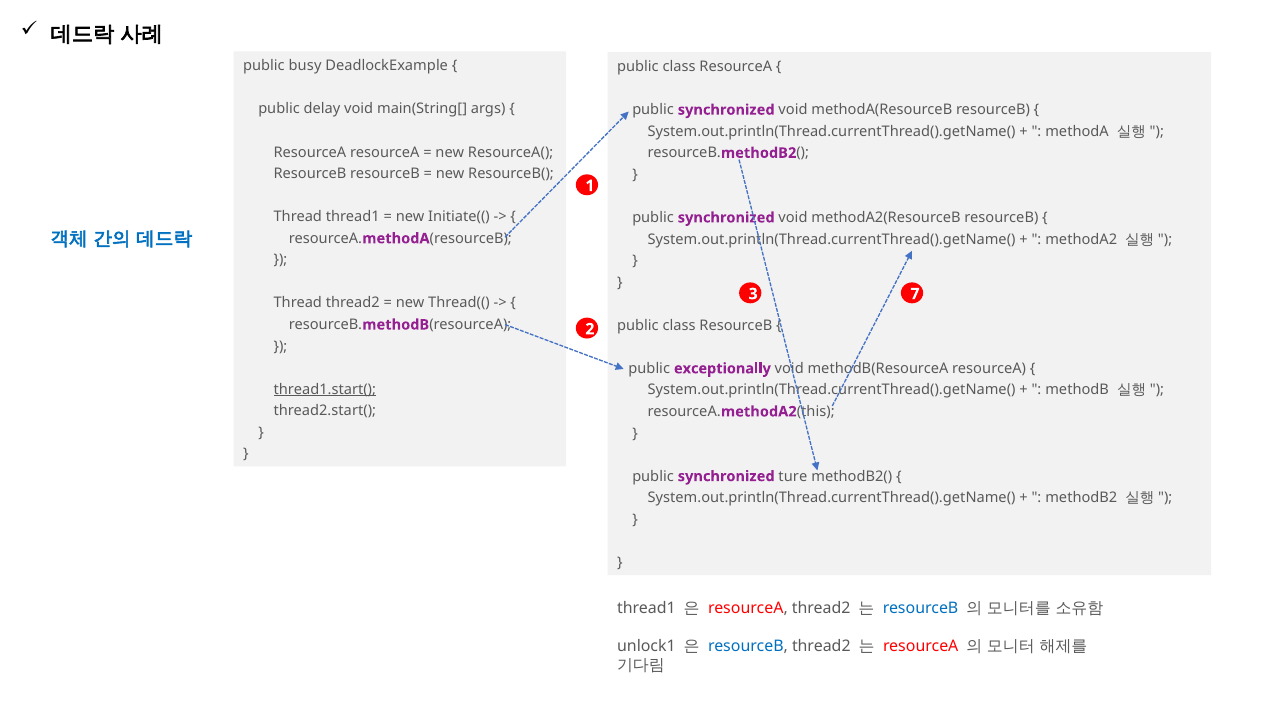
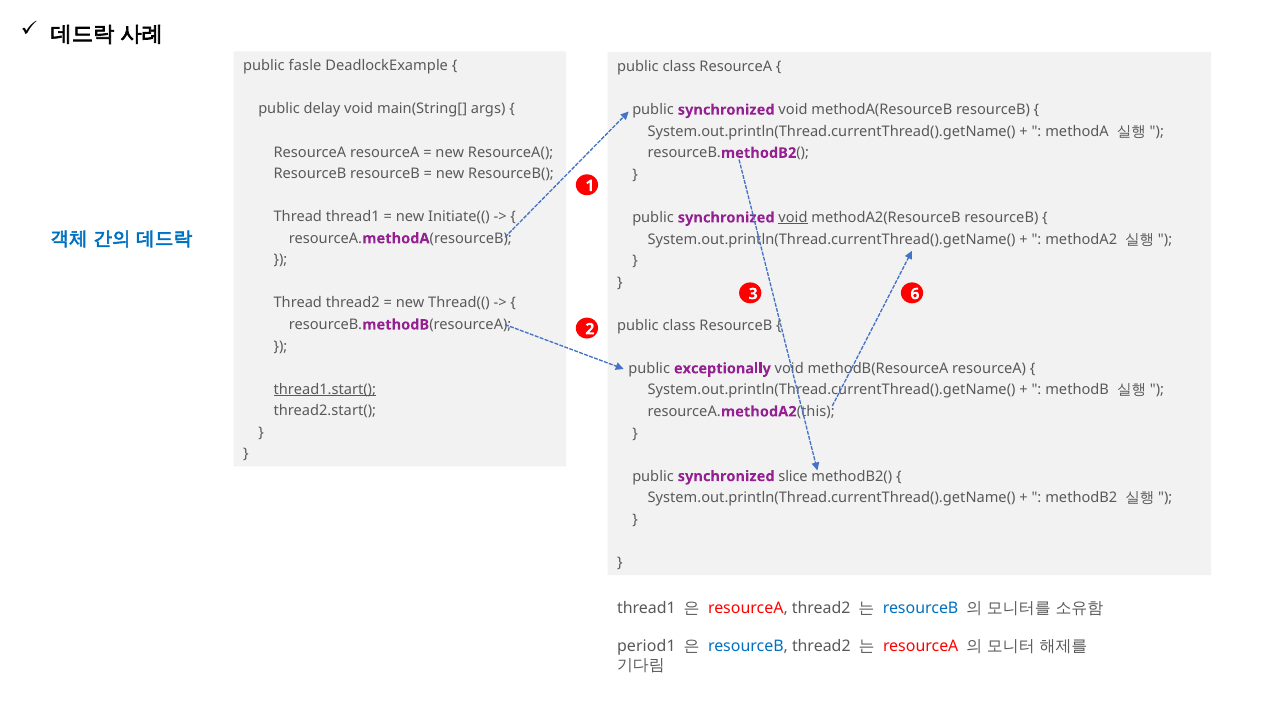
busy: busy -> fasle
void at (793, 218) underline: none -> present
7: 7 -> 6
ture: ture -> slice
unlock1: unlock1 -> period1
